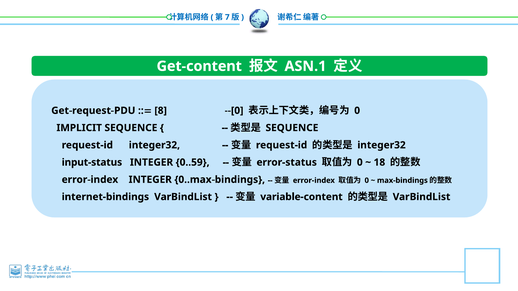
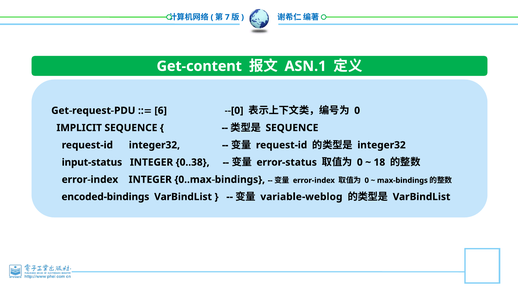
8: 8 -> 6
0..59: 0..59 -> 0..38
internet-bindings: internet-bindings -> encoded-bindings
variable-content: variable-content -> variable-weblog
